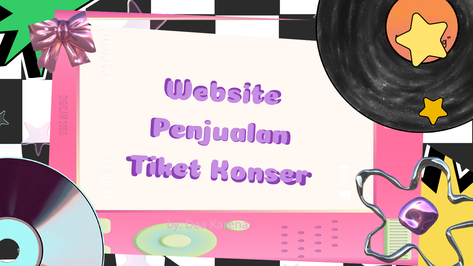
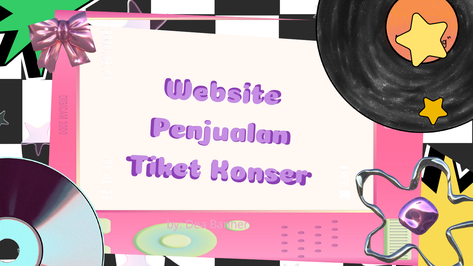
Karena: Karena -> Banner
